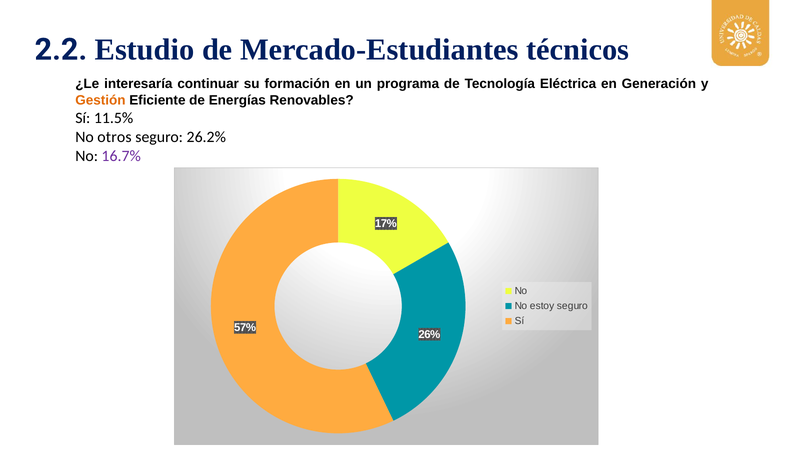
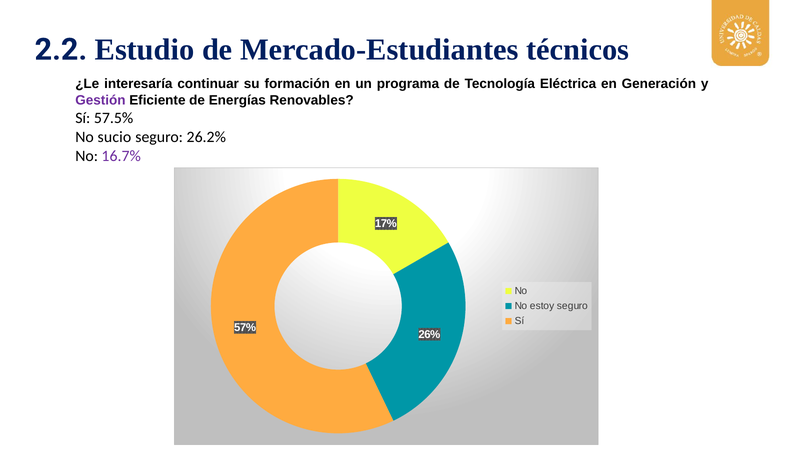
Gestión colour: orange -> purple
11.5%: 11.5% -> 57.5%
otros: otros -> sucio
